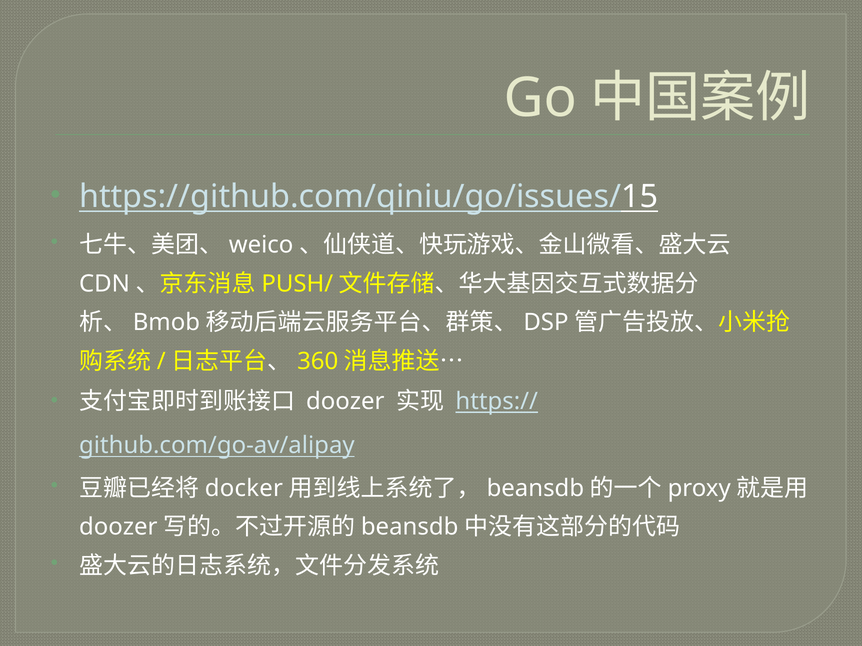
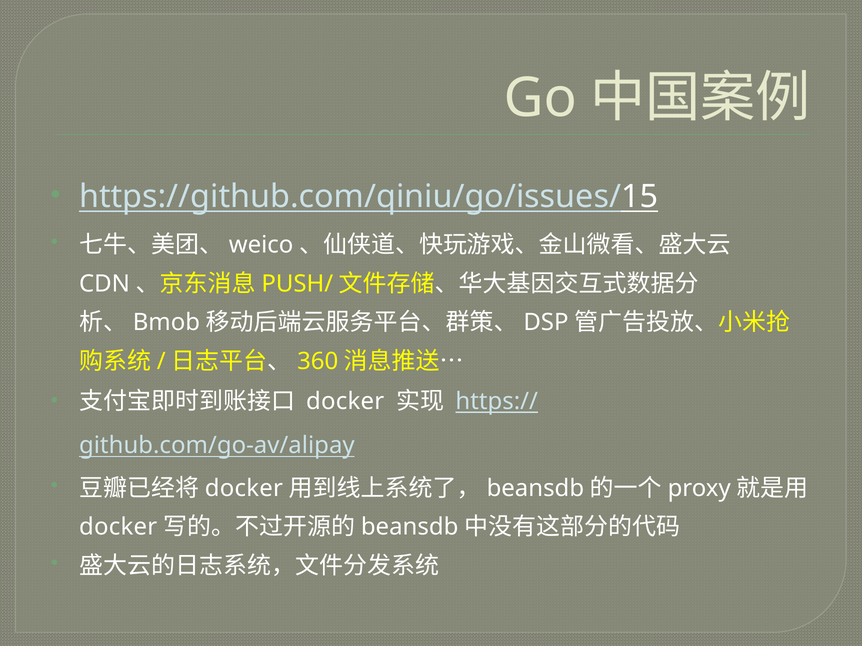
doozer at (345, 402): doozer -> docker
doozer at (118, 527): doozer -> docker
